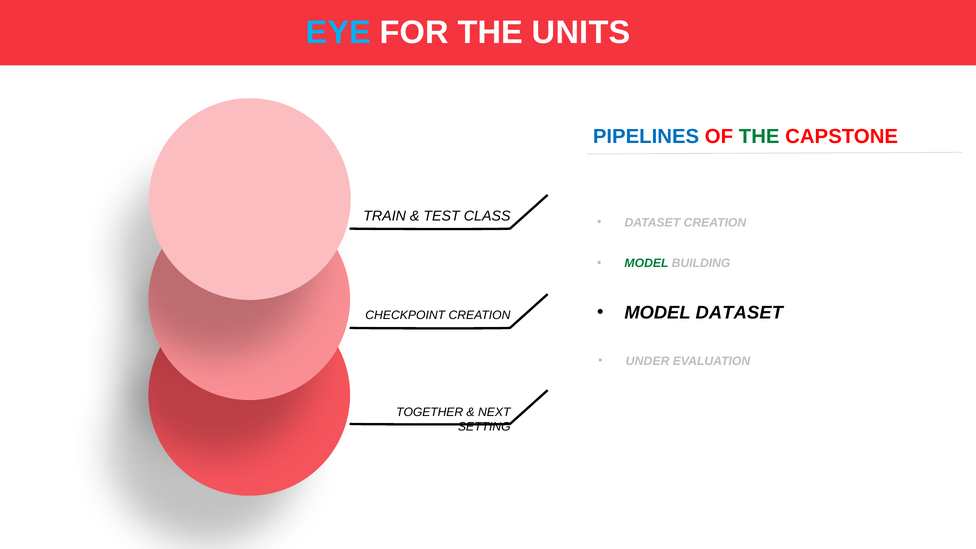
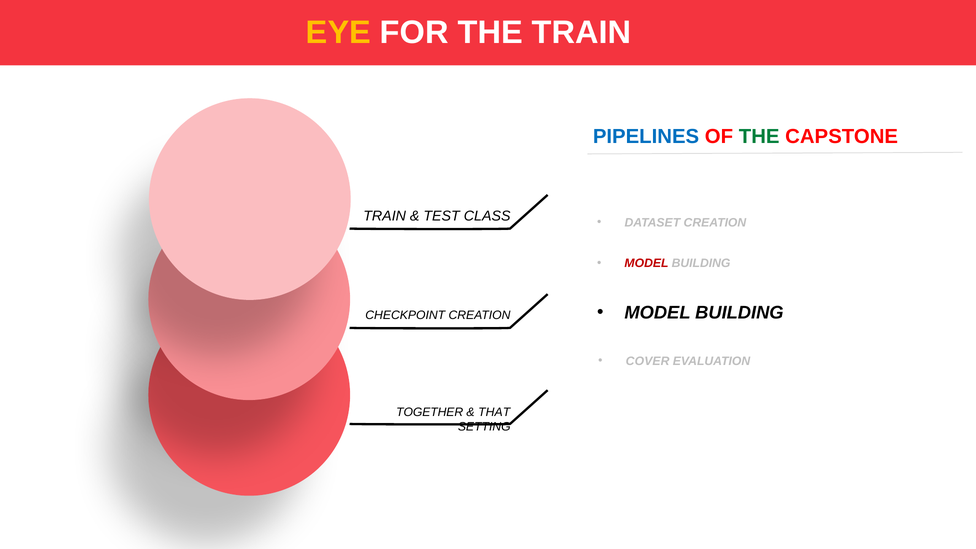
EYE colour: light blue -> yellow
THE UNITS: UNITS -> TRAIN
MODEL at (646, 263) colour: green -> red
DATASET at (739, 313): DATASET -> BUILDING
UNDER: UNDER -> COVER
NEXT: NEXT -> THAT
